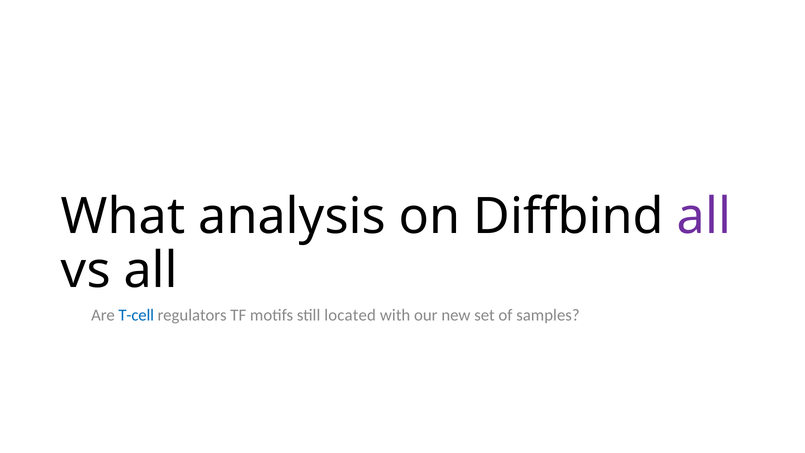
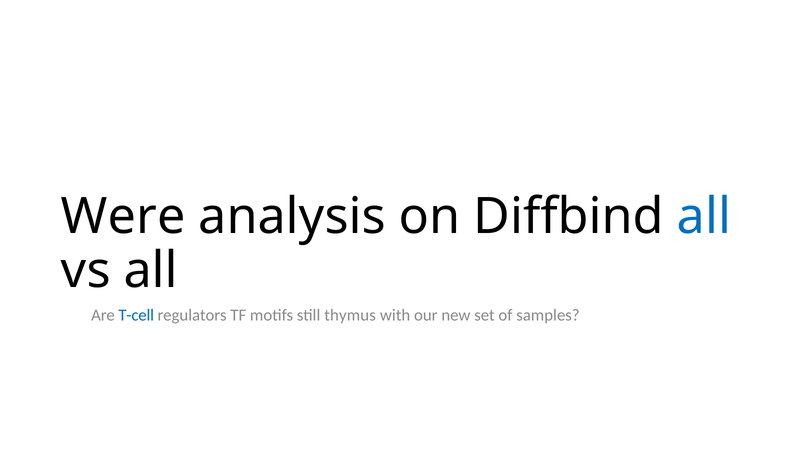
What: What -> Were
all at (704, 216) colour: purple -> blue
located: located -> thymus
